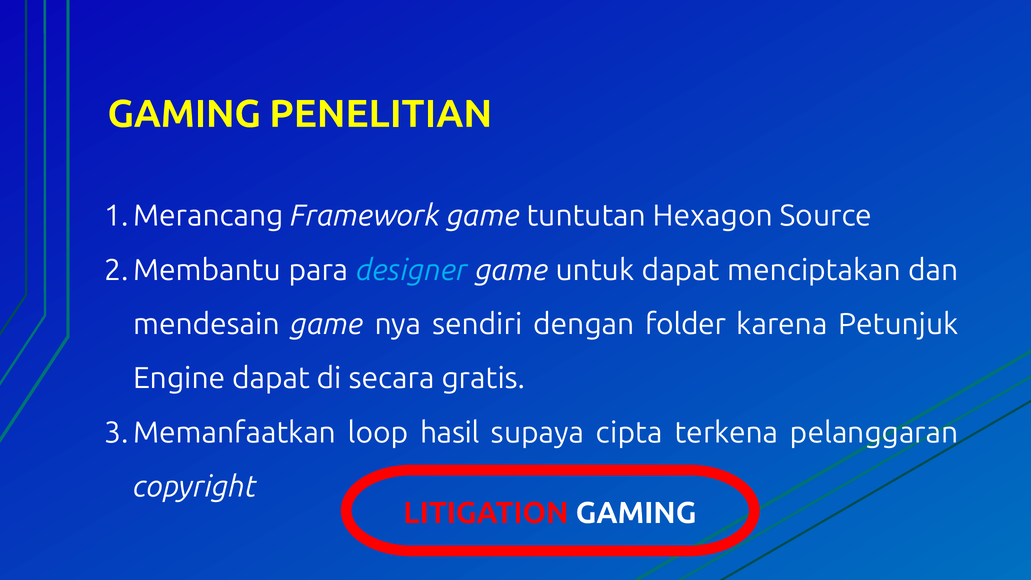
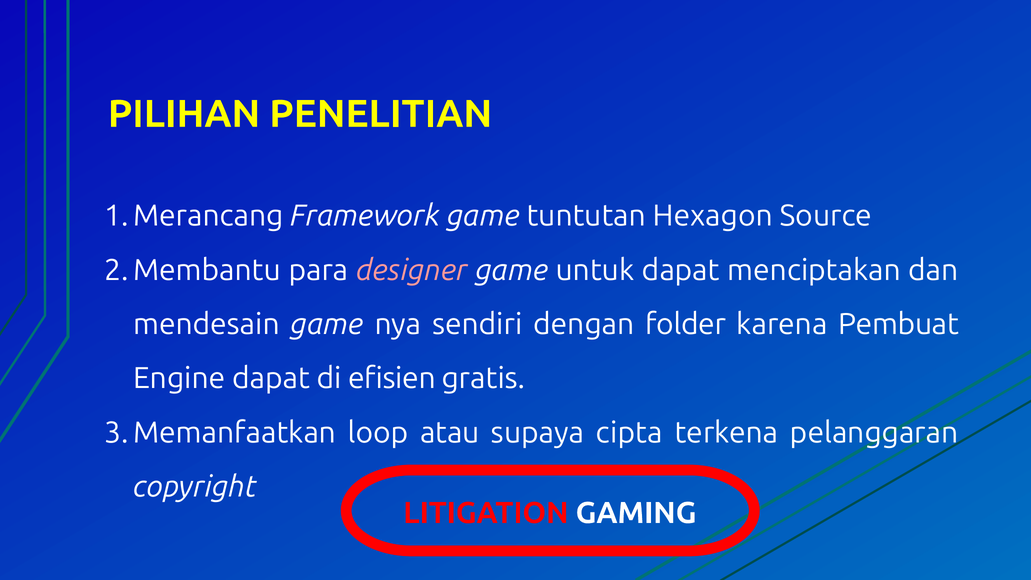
GAMING at (184, 114): GAMING -> PILIHAN
designer colour: light blue -> pink
Petunjuk: Petunjuk -> Pembuat
secara: secara -> efisien
hasil: hasil -> atau
